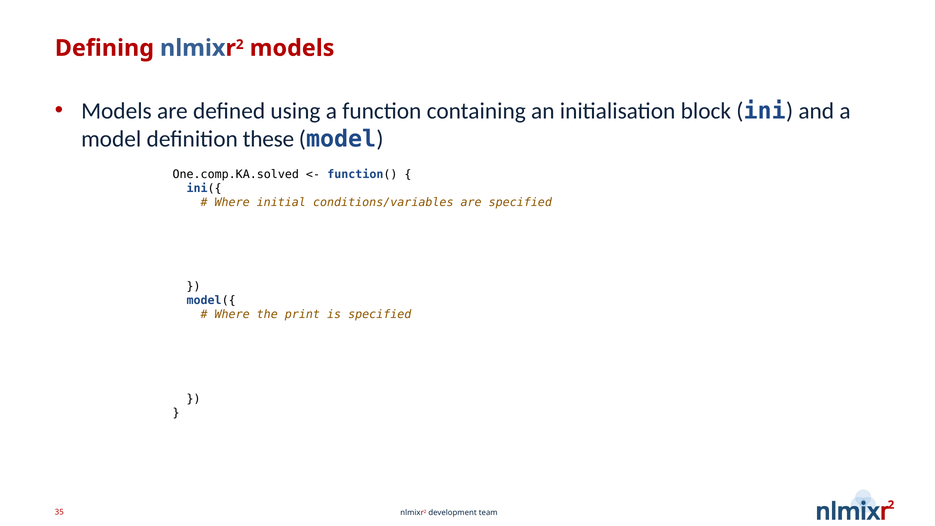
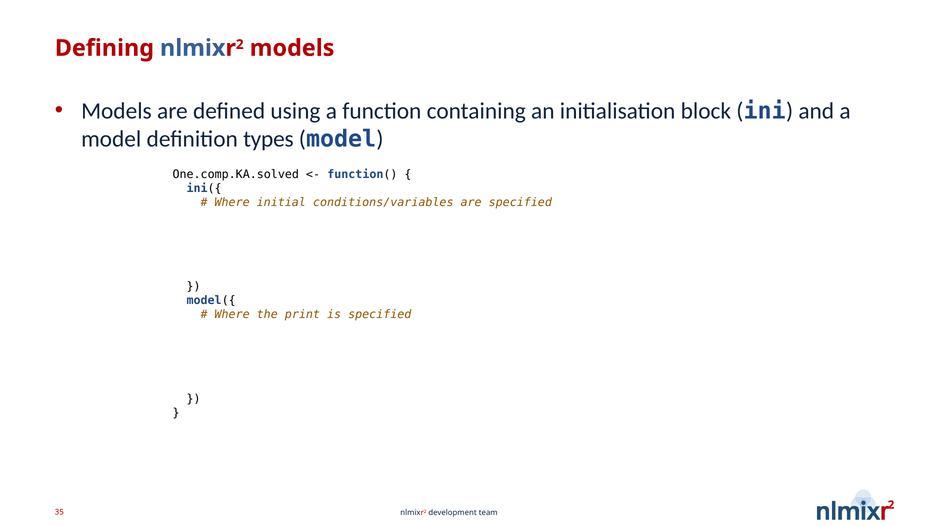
these: these -> types
